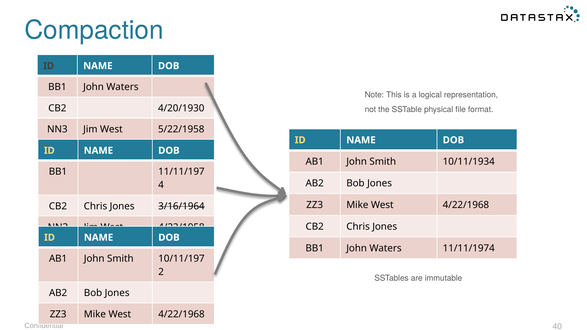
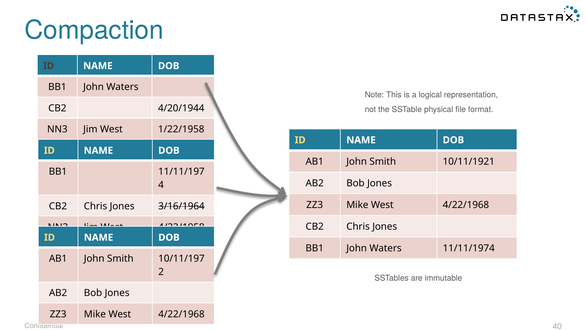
4/20/1930: 4/20/1930 -> 4/20/1944
5/22/1958: 5/22/1958 -> 1/22/1958
10/11/1934: 10/11/1934 -> 10/11/1921
